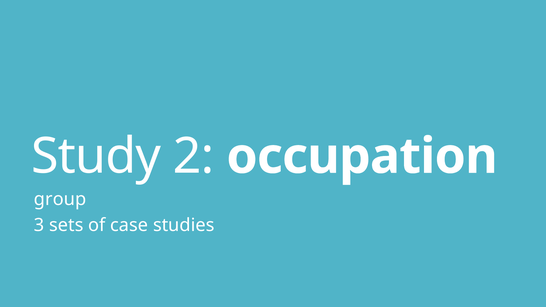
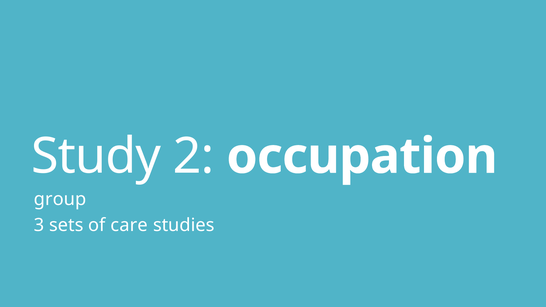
case: case -> care
